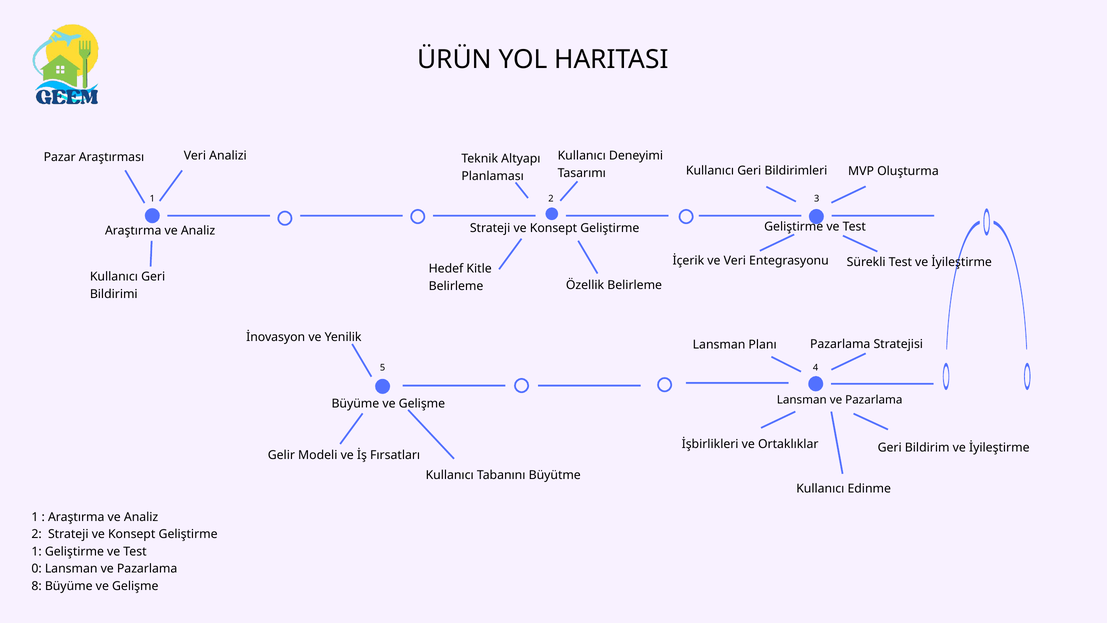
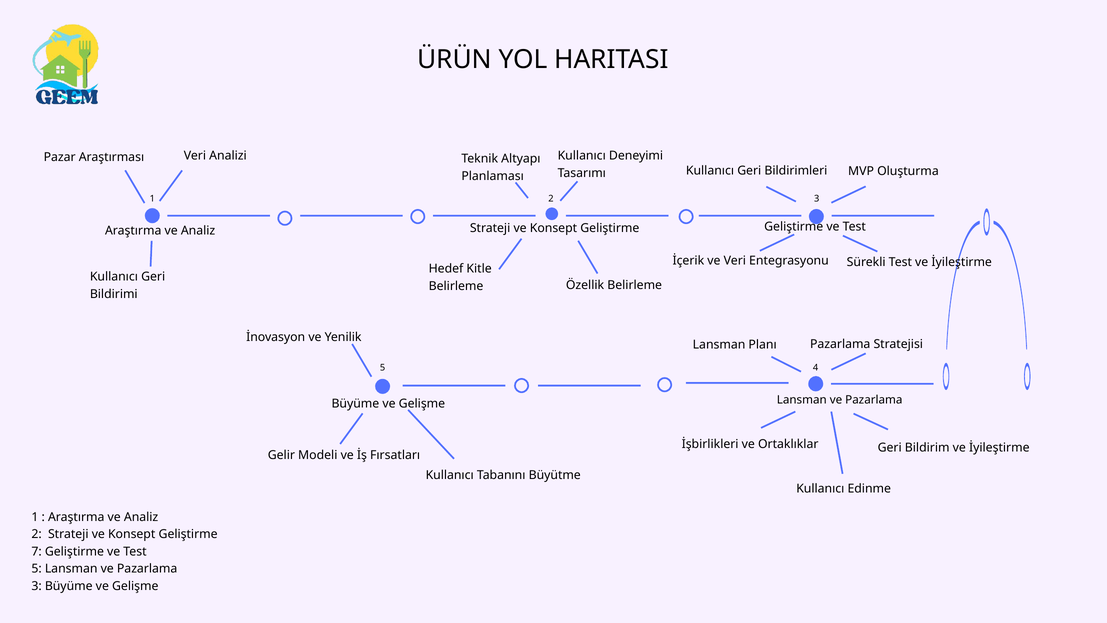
1 at (37, 551): 1 -> 7
0 at (37, 569): 0 -> 5
8 at (37, 586): 8 -> 3
